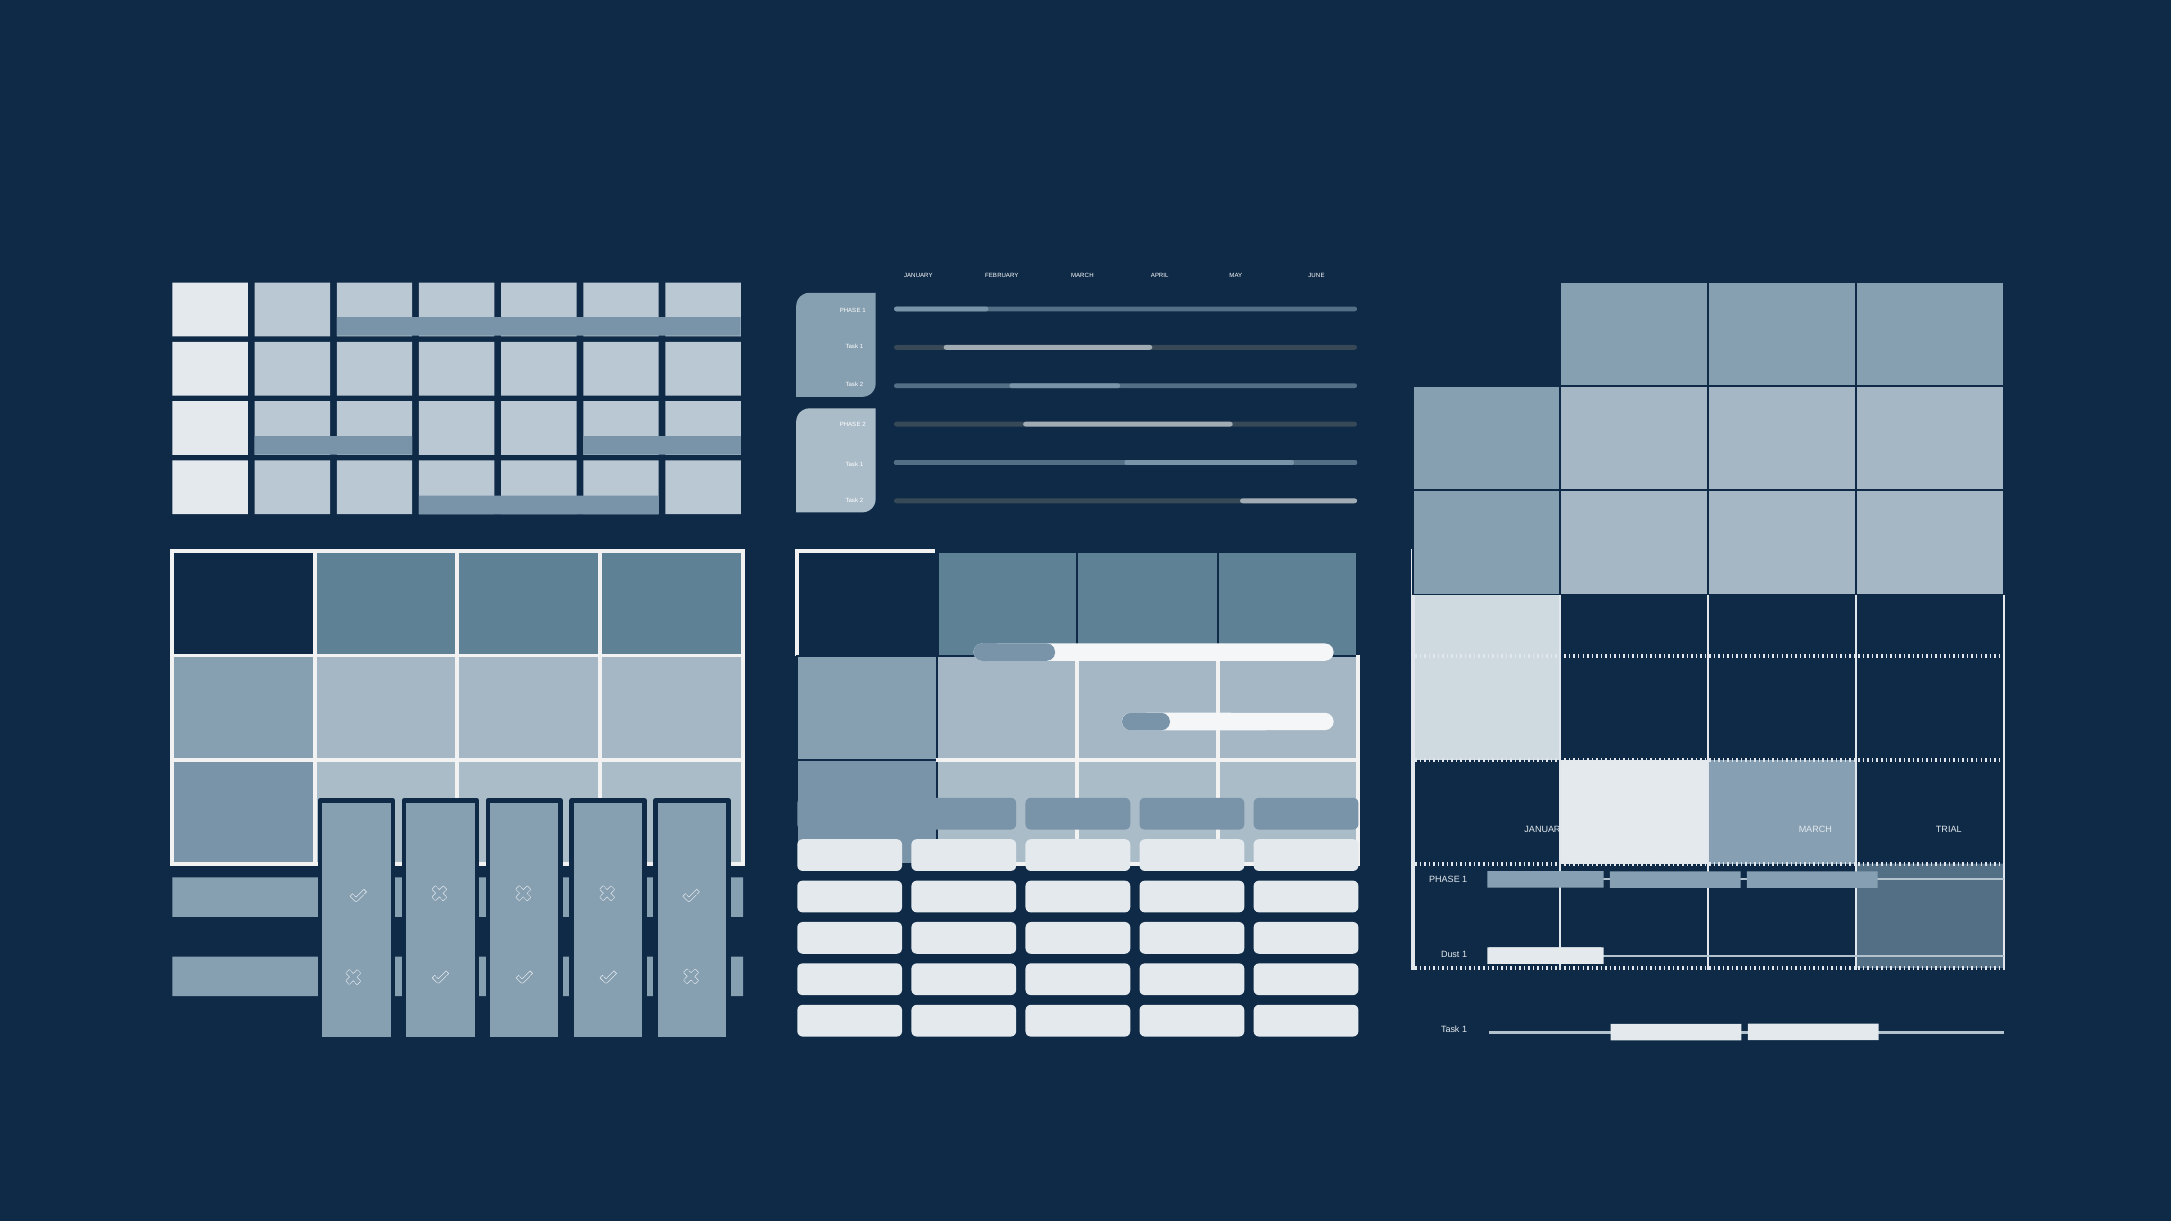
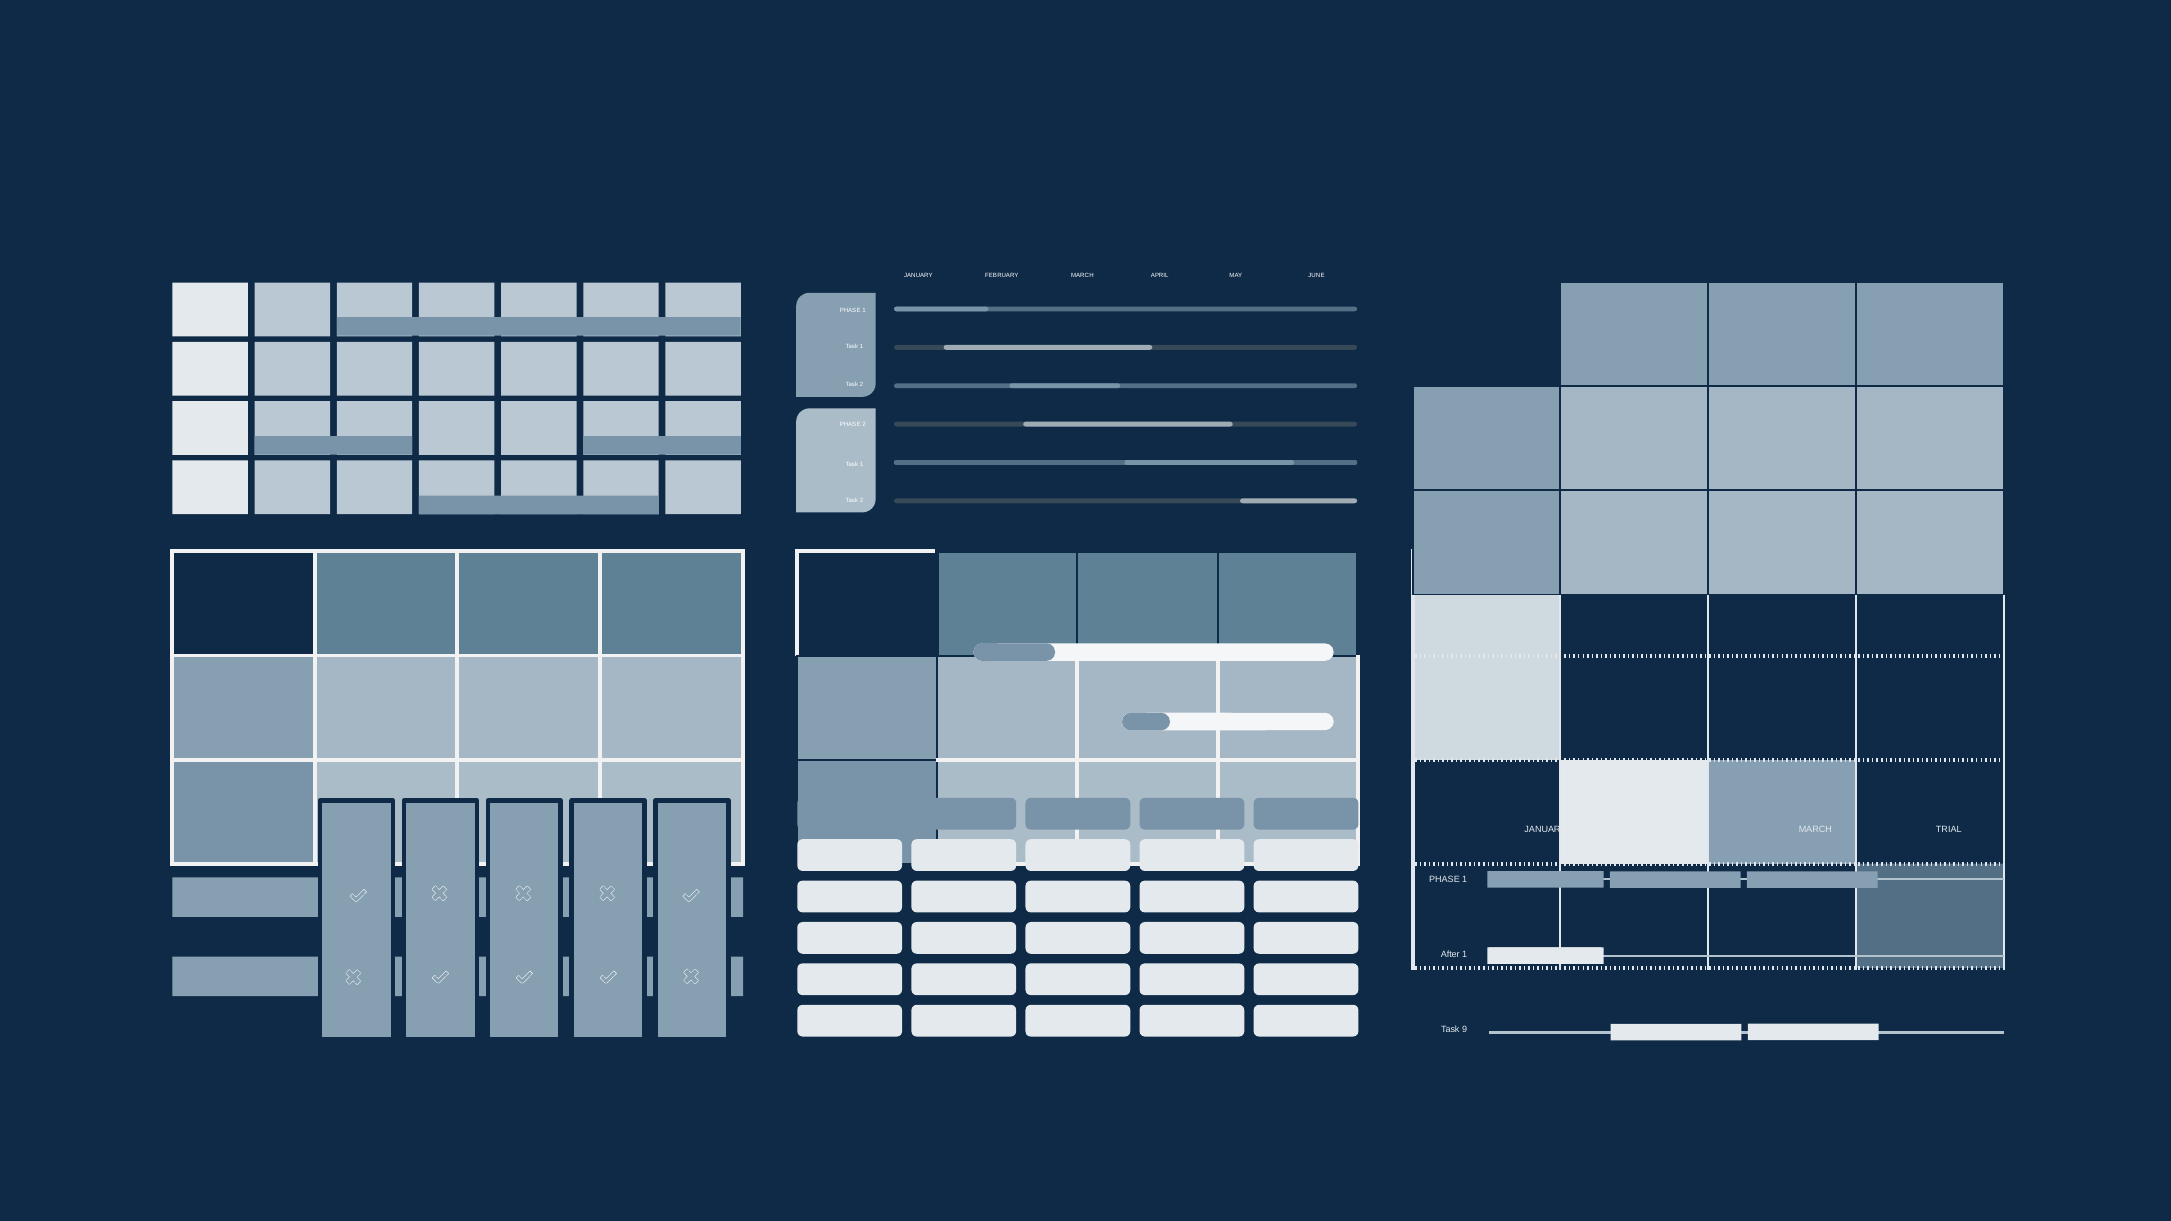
Dust: Dust -> After
1 at (1465, 1030): 1 -> 9
